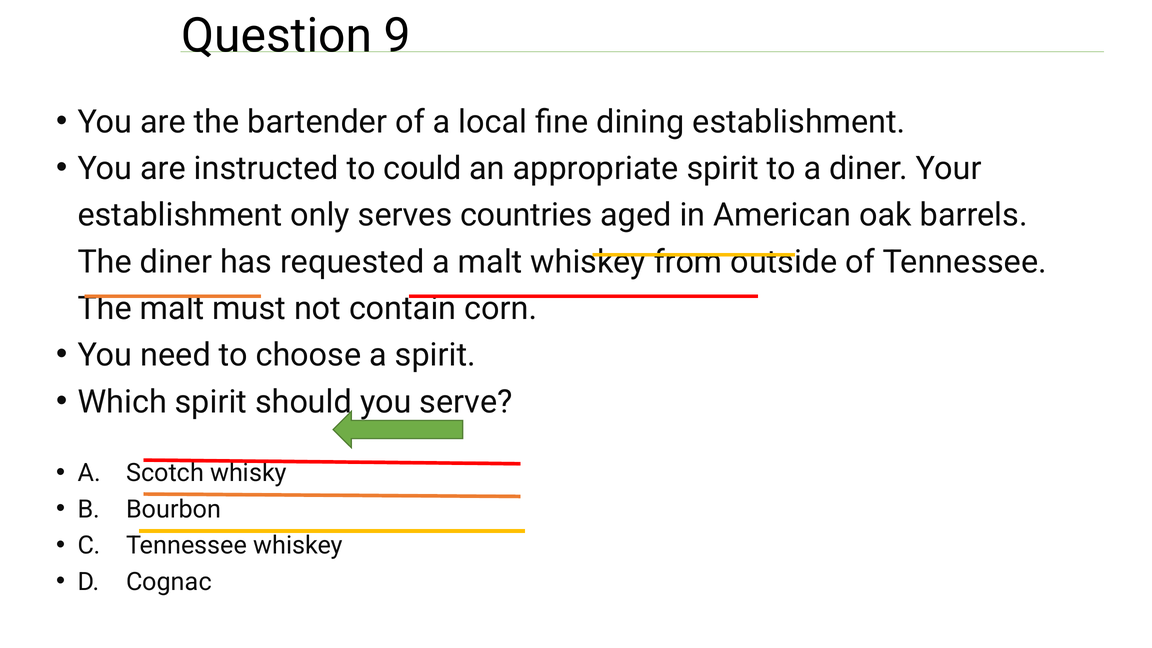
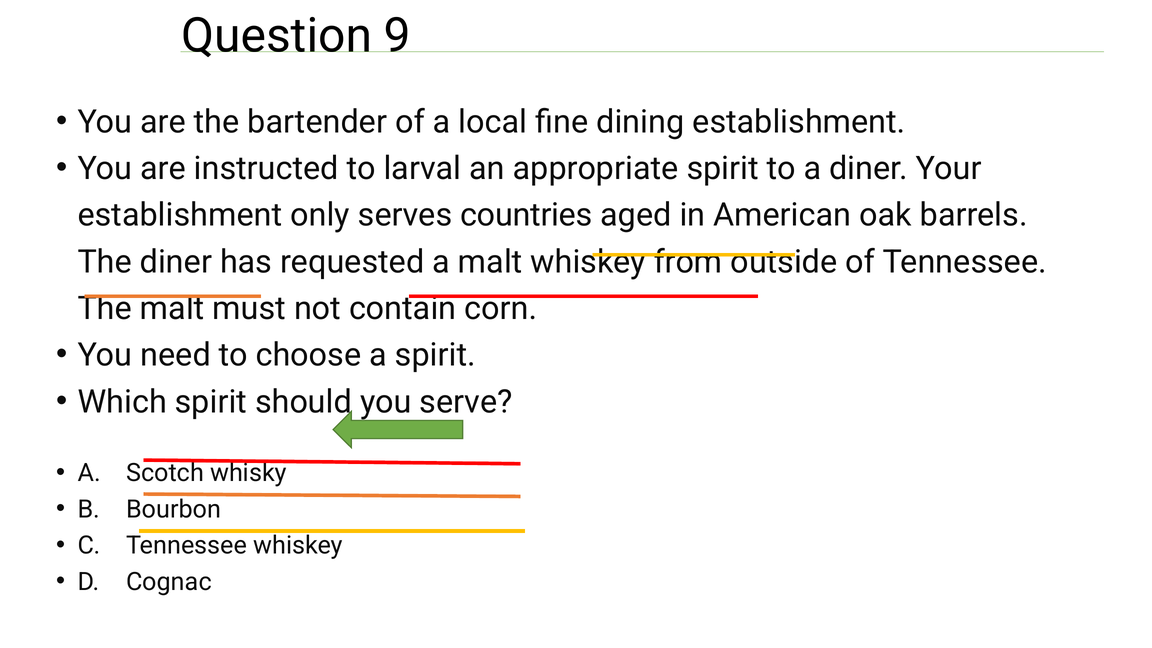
could: could -> larval
